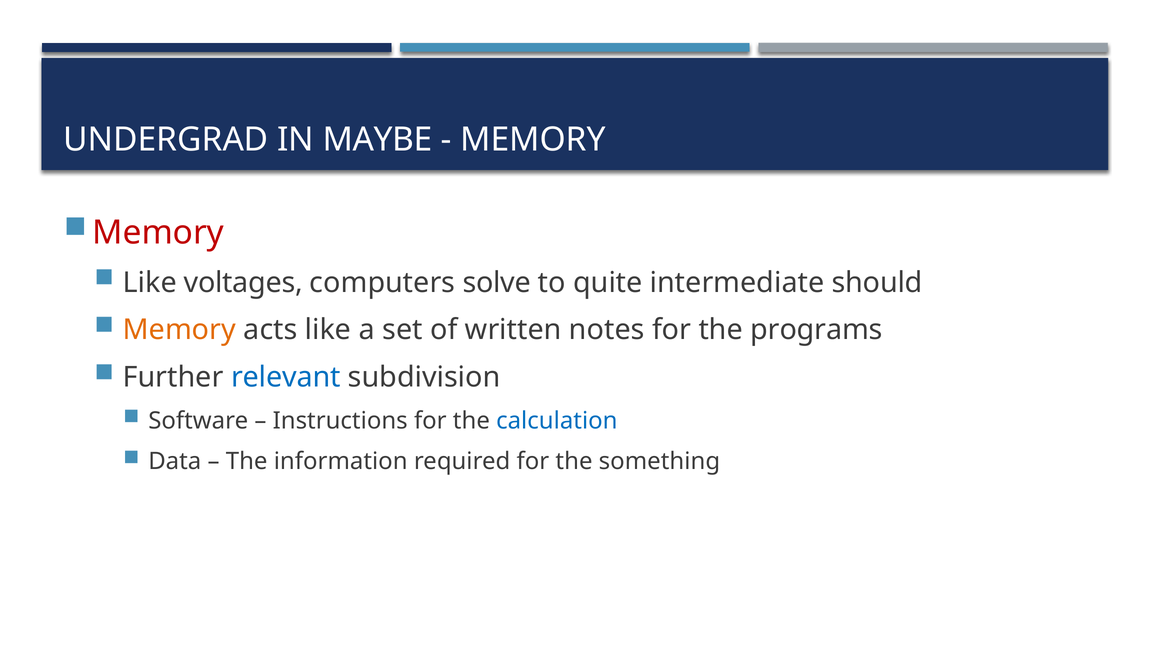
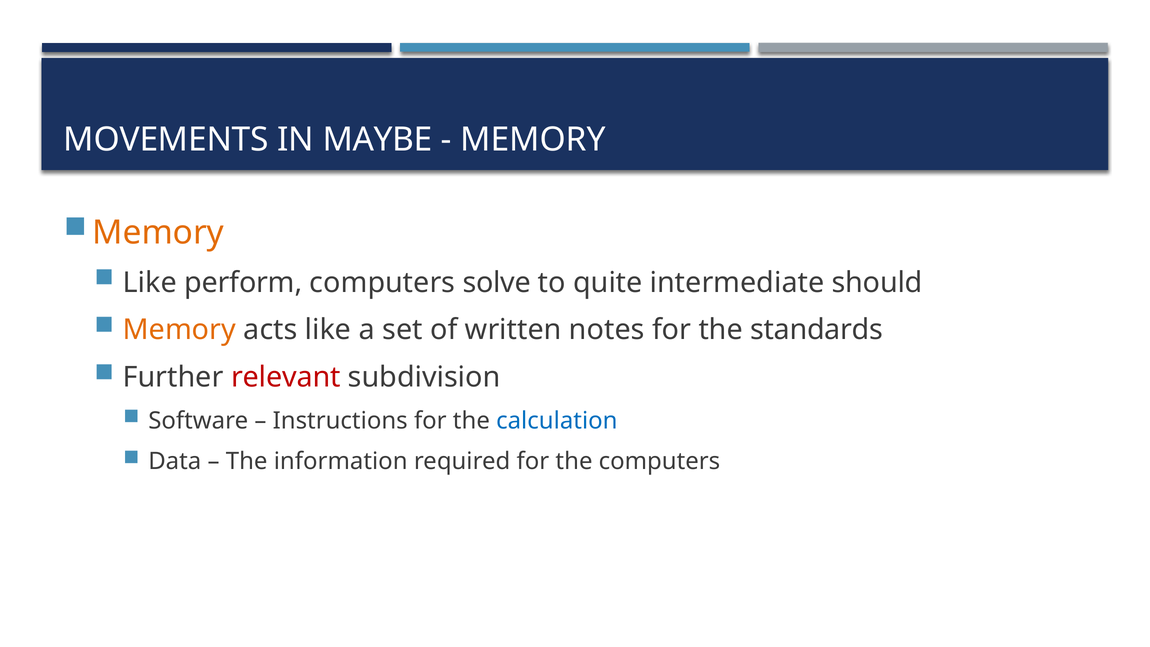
UNDERGRAD: UNDERGRAD -> MOVEMENTS
Memory at (158, 232) colour: red -> orange
voltages: voltages -> perform
programs: programs -> standards
relevant colour: blue -> red
the something: something -> computers
